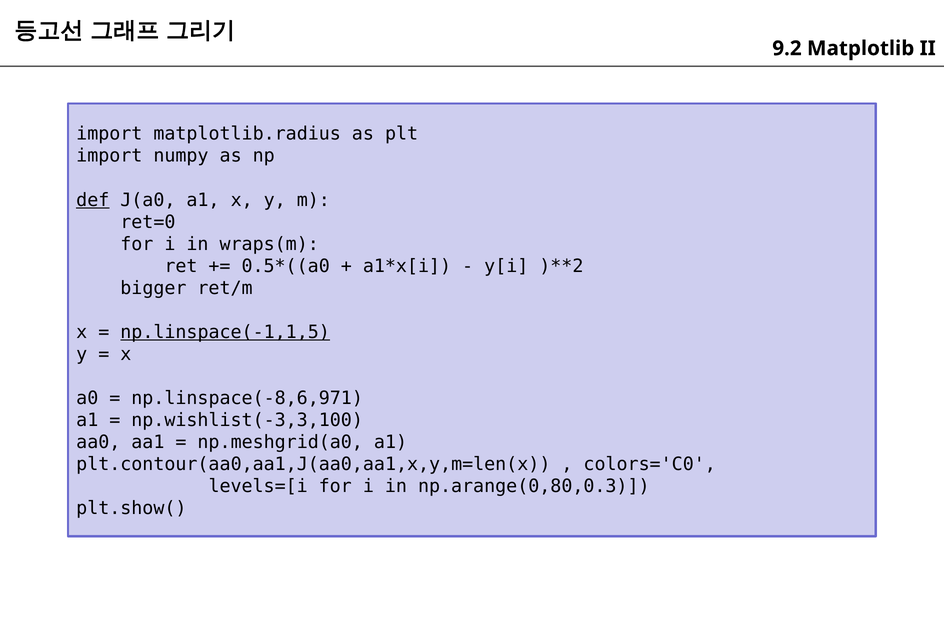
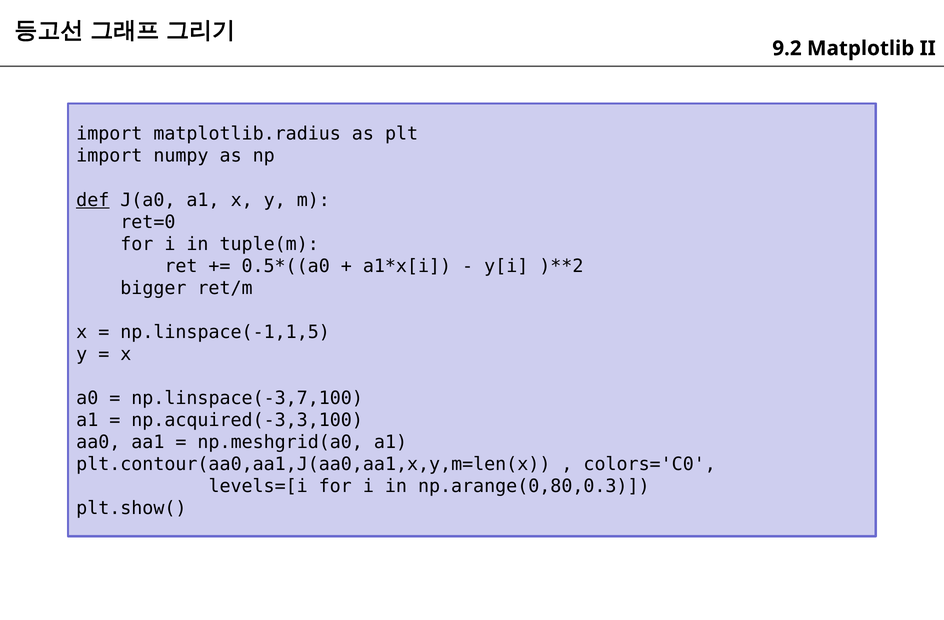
wraps(m: wraps(m -> tuple(m
np.linspace(-1,1,5 underline: present -> none
np.linspace(-8,6,971: np.linspace(-8,6,971 -> np.linspace(-3,7,100
np.wishlist(-3,3,100: np.wishlist(-3,3,100 -> np.acquired(-3,3,100
